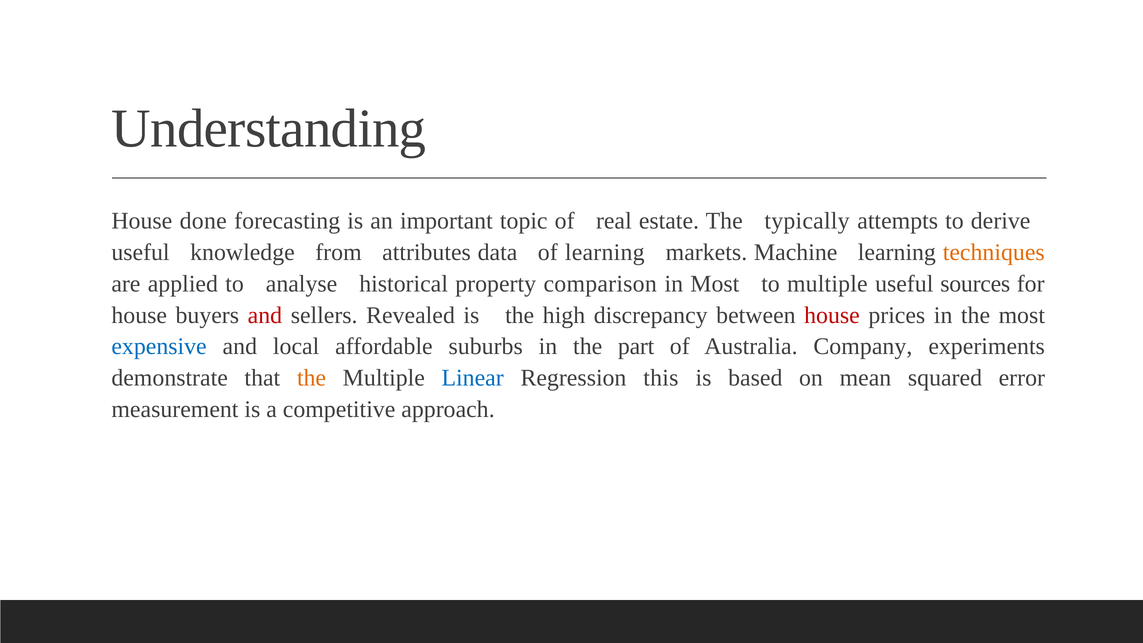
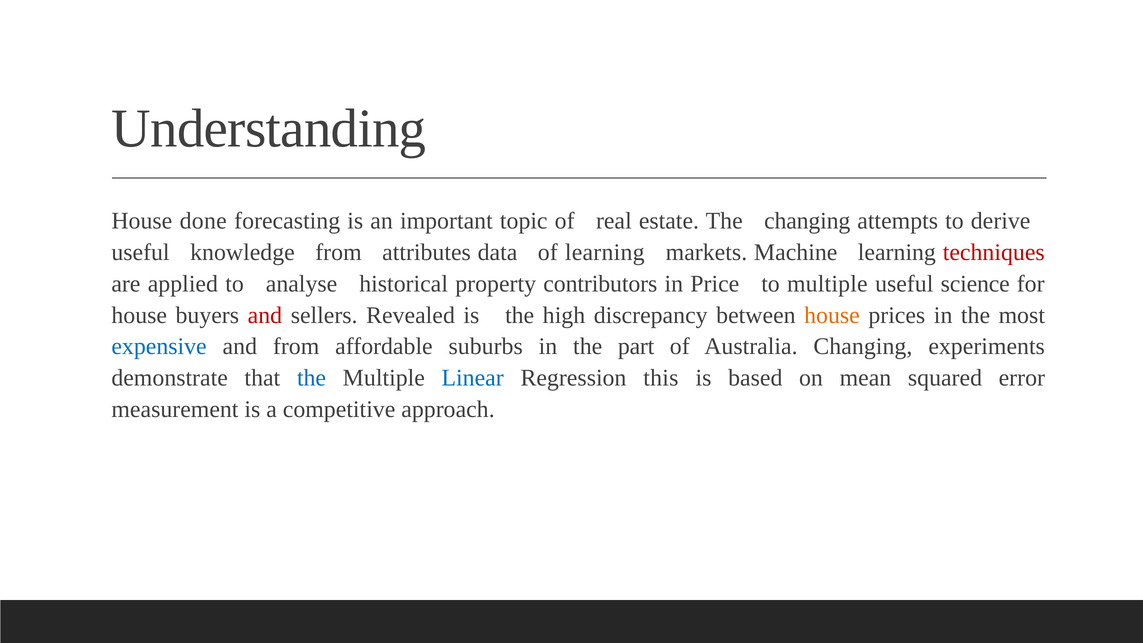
The typically: typically -> changing
techniques colour: orange -> red
comparison: comparison -> contributors
in Most: Most -> Price
sources: sources -> science
house at (832, 315) colour: red -> orange
and local: local -> from
Australia Company: Company -> Changing
the at (312, 378) colour: orange -> blue
